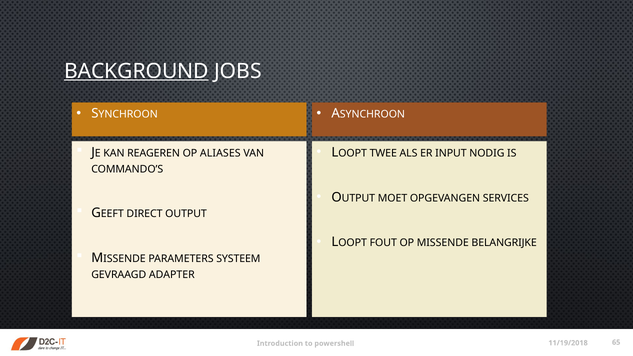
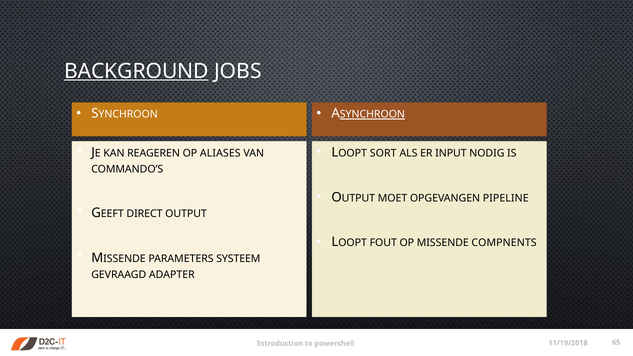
SYNCHROON underline: none -> present
TWEE: TWEE -> SORT
SERVICES: SERVICES -> PIPELINE
BELANGRIJKE: BELANGRIJKE -> COMPNENTS
